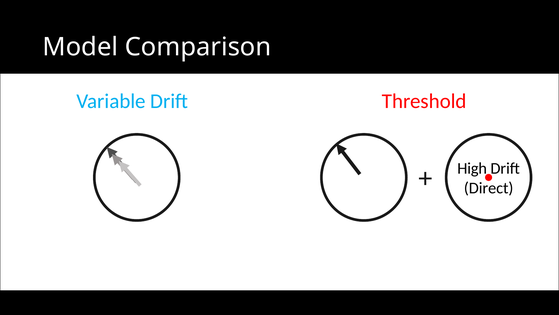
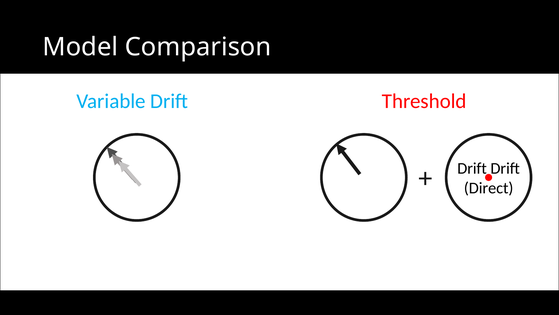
High at (472, 168): High -> Drift
